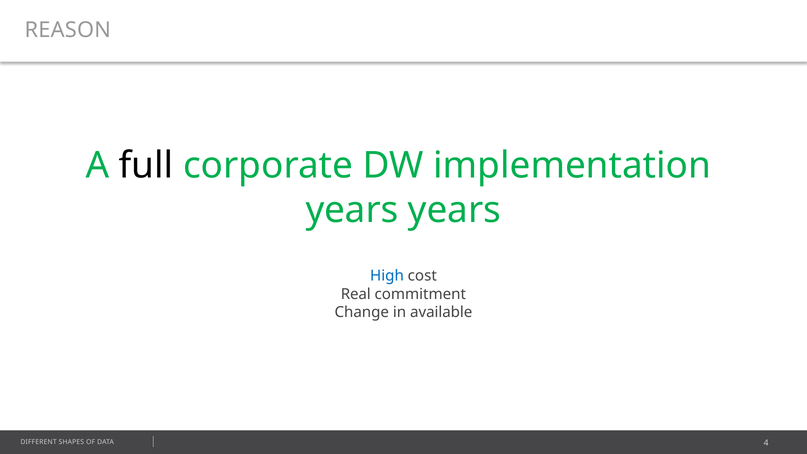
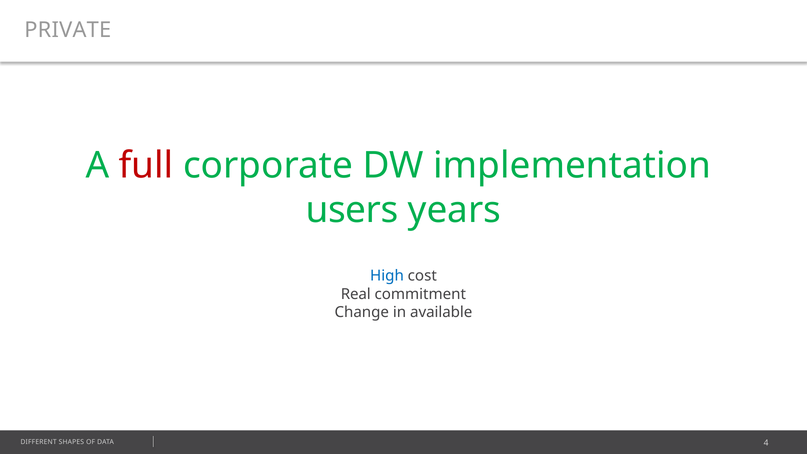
REASON: REASON -> PRIVATE
full colour: black -> red
years at (352, 210): years -> users
